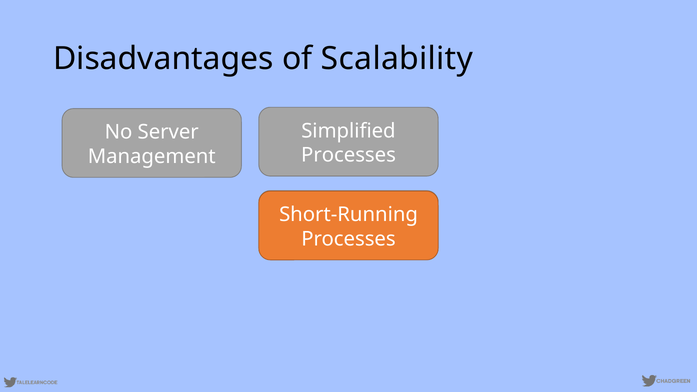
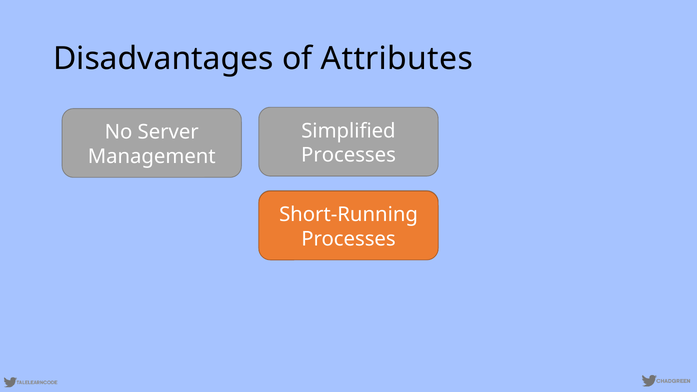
Scalability: Scalability -> Attributes
